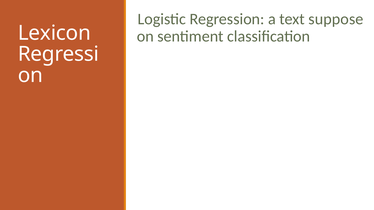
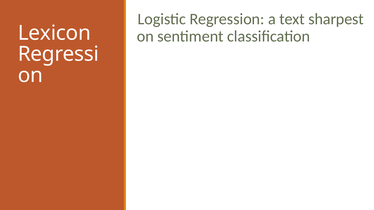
suppose: suppose -> sharpest
